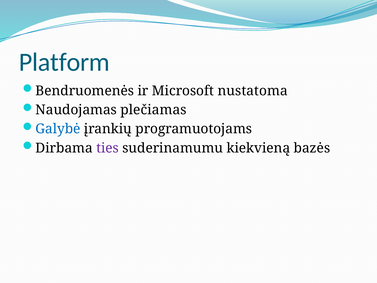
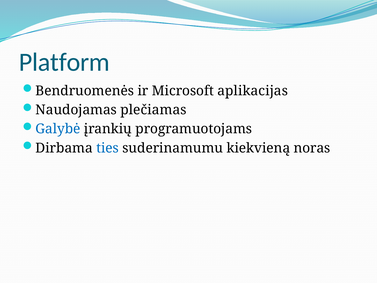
nustatoma: nustatoma -> aplikacijas
ties colour: purple -> blue
bazės: bazės -> noras
